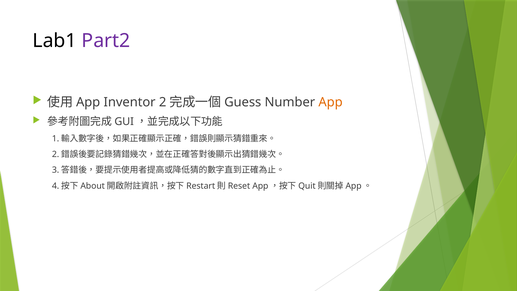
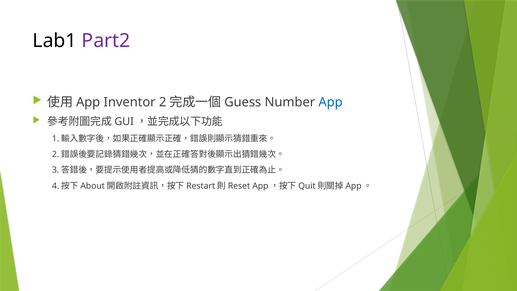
App at (331, 102) colour: orange -> blue
